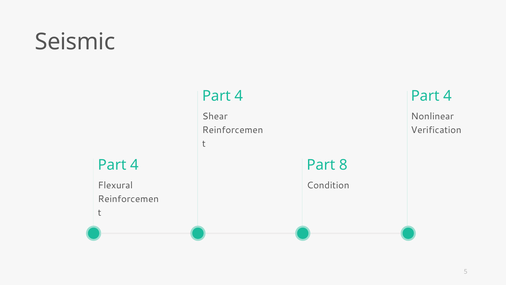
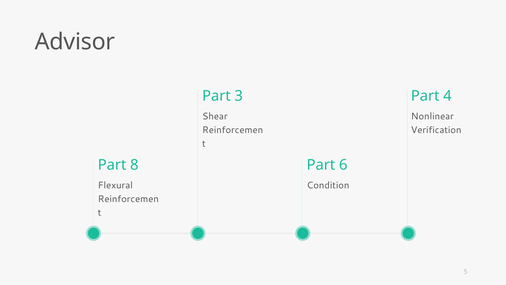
Seismic: Seismic -> Advisor
4 at (239, 96): 4 -> 3
4 at (134, 165): 4 -> 8
8: 8 -> 6
